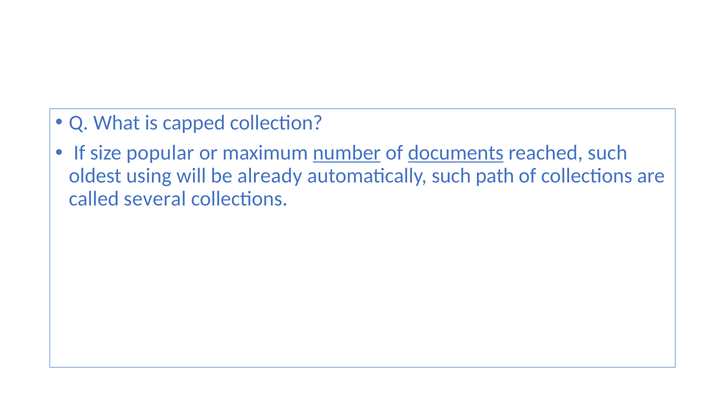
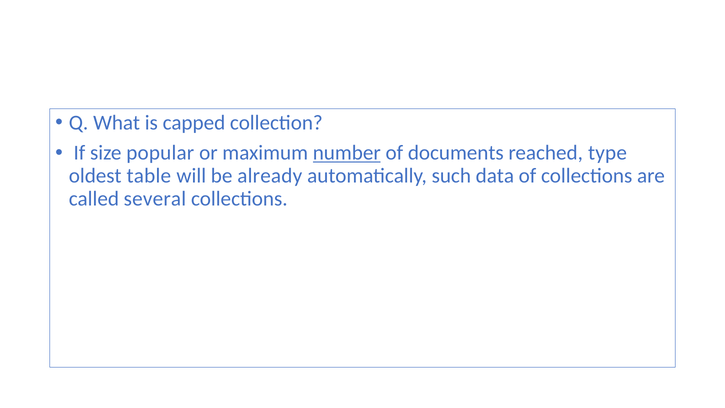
documents underline: present -> none
reached such: such -> type
using: using -> table
path: path -> data
